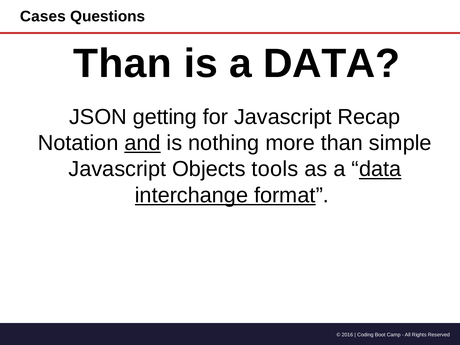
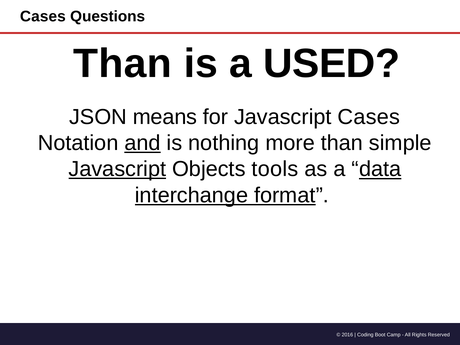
is a DATA: DATA -> USED
getting: getting -> means
Javascript Recap: Recap -> Cases
Javascript at (117, 169) underline: none -> present
